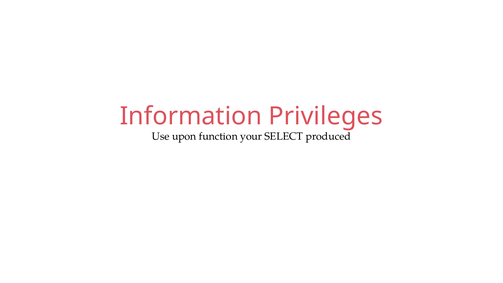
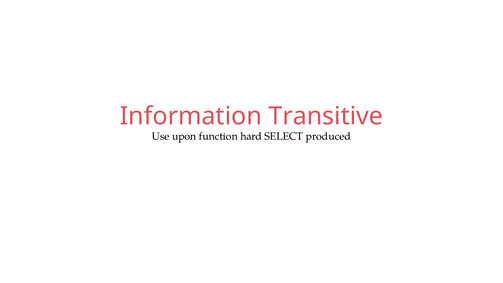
Privileges: Privileges -> Transitive
your: your -> hard
